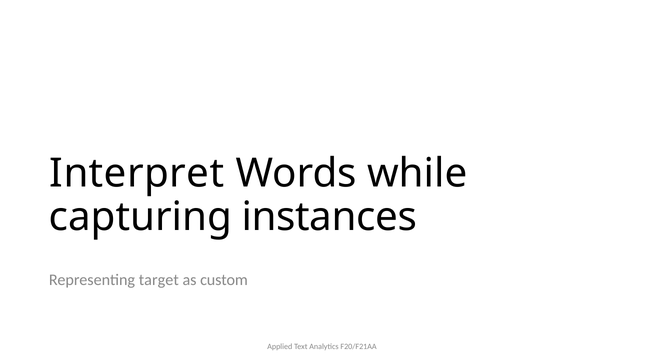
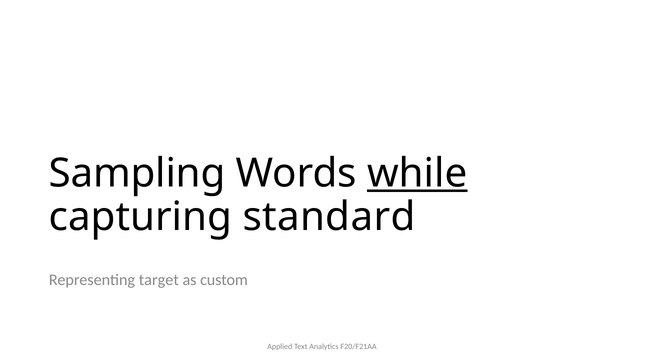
Interpret: Interpret -> Sampling
while underline: none -> present
instances: instances -> standard
